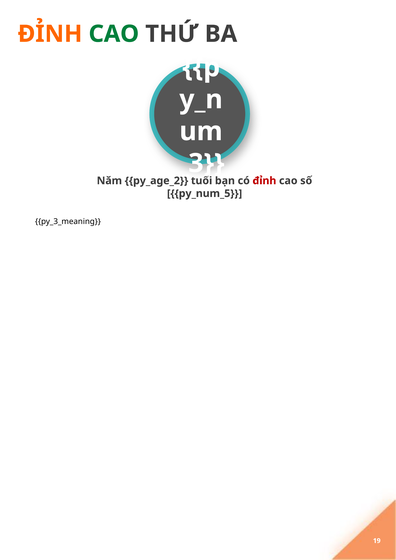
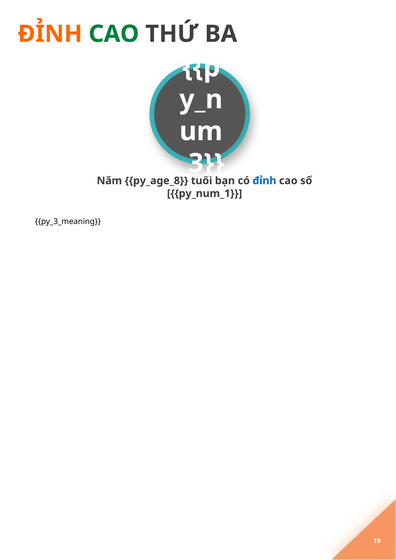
py_age_2: py_age_2 -> py_age_8
đỉnh at (264, 181) colour: red -> blue
py_num_5: py_num_5 -> py_num_1
